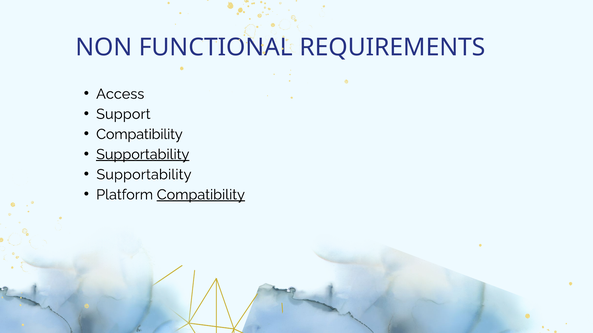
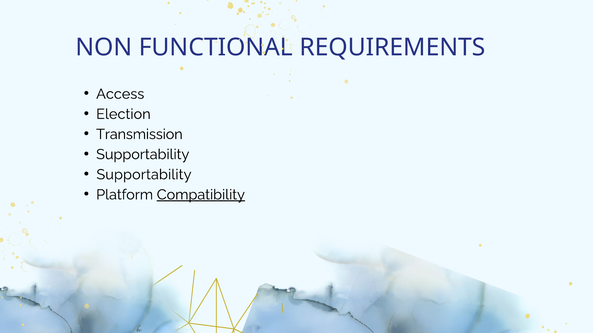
Support: Support -> Election
Compatibility at (139, 134): Compatibility -> Transmission
Supportability at (143, 155) underline: present -> none
